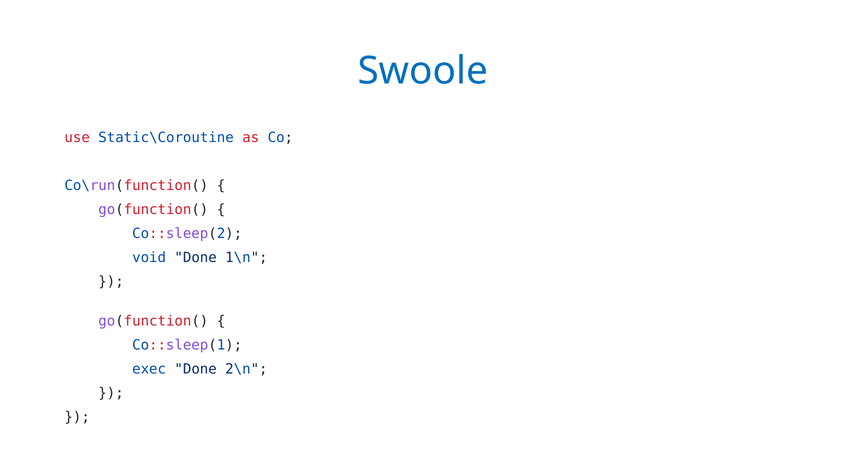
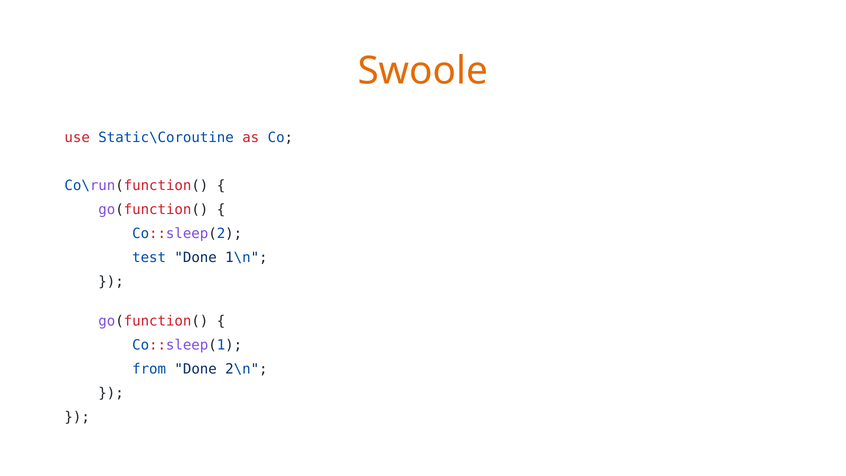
Swoole colour: blue -> orange
void: void -> test
exec: exec -> from
